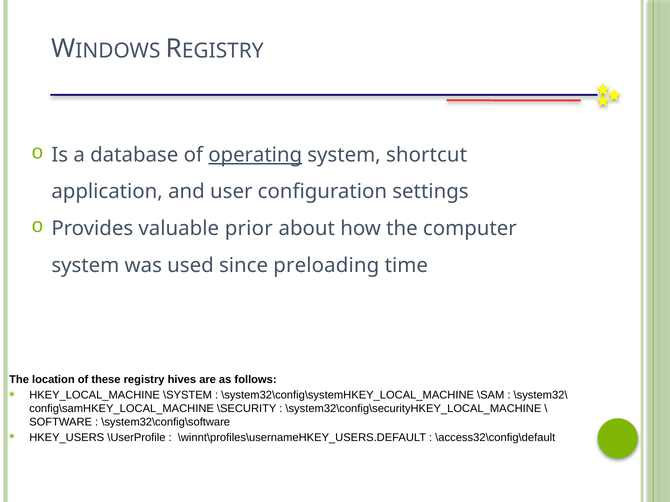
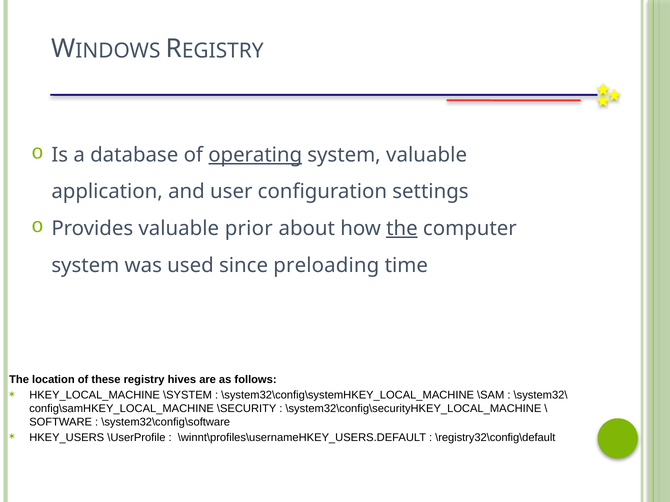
system shortcut: shortcut -> valuable
the at (402, 229) underline: none -> present
\access32\config\default: \access32\config\default -> \registry32\config\default
